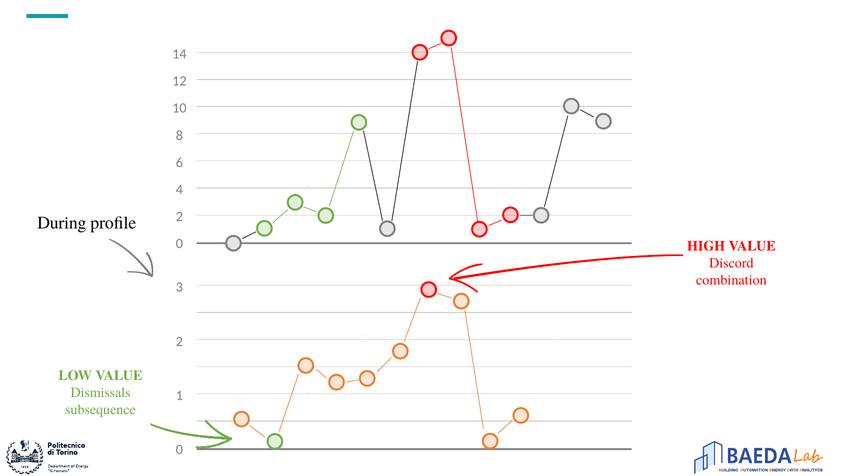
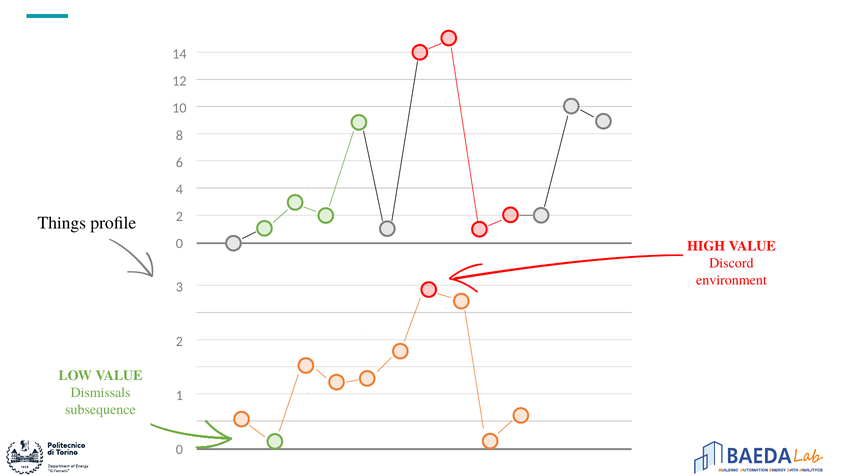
During: During -> Things
combination: combination -> environment
